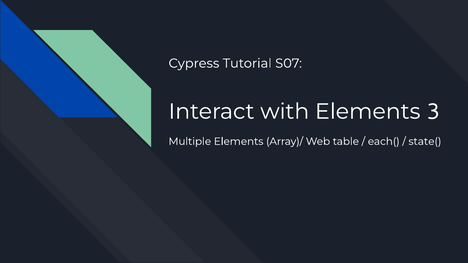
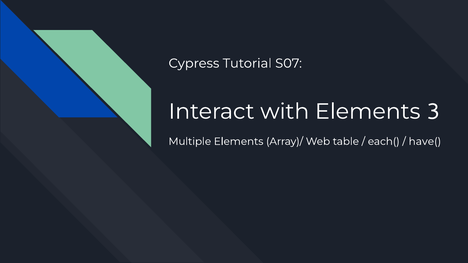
state(: state( -> have(
